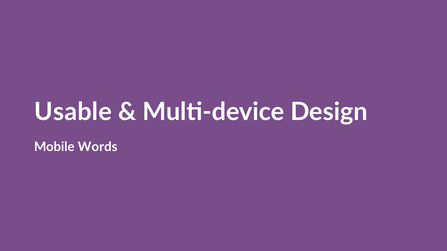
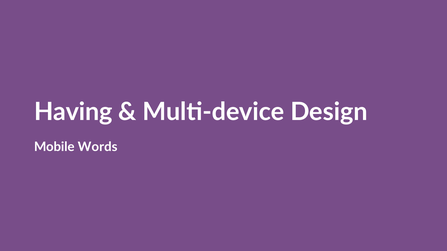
Usable: Usable -> Having
